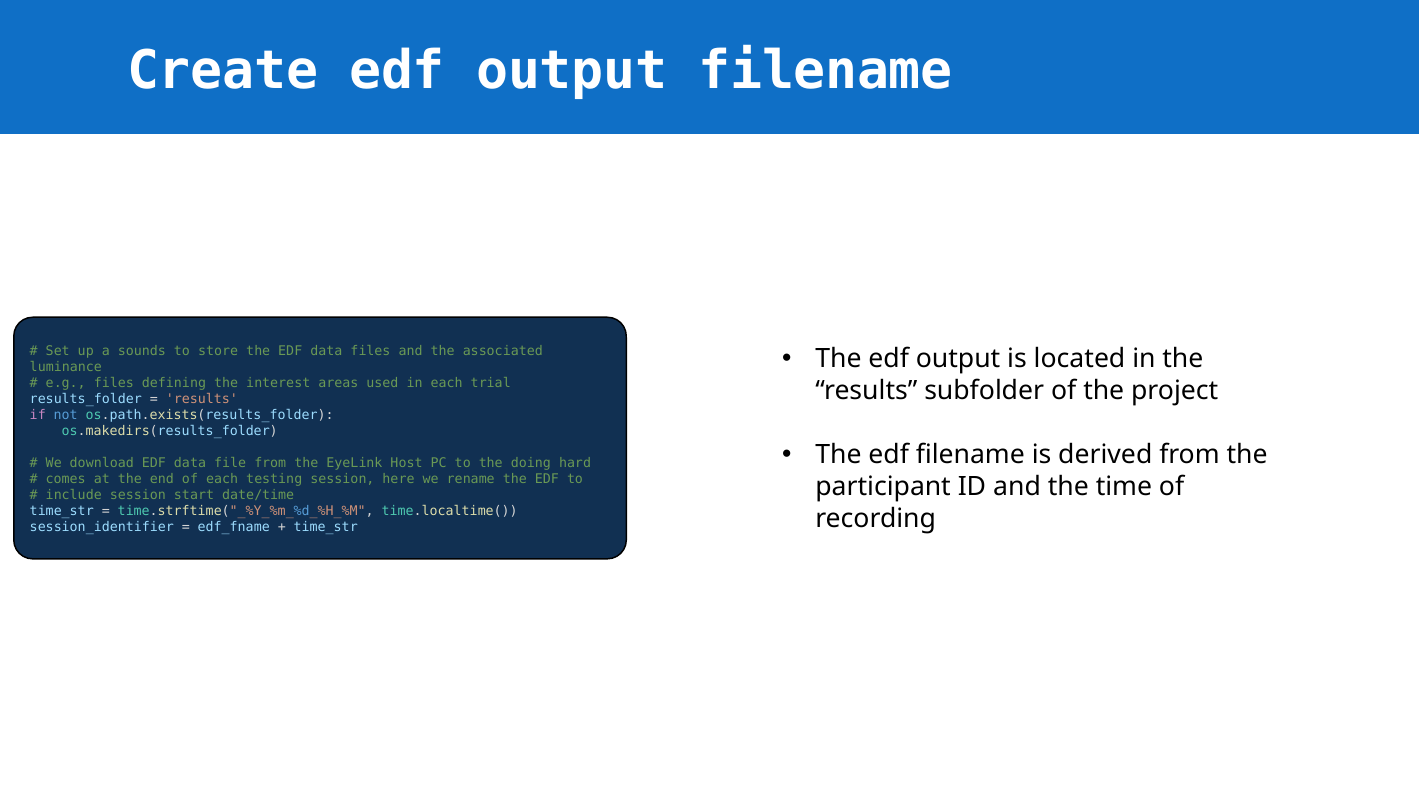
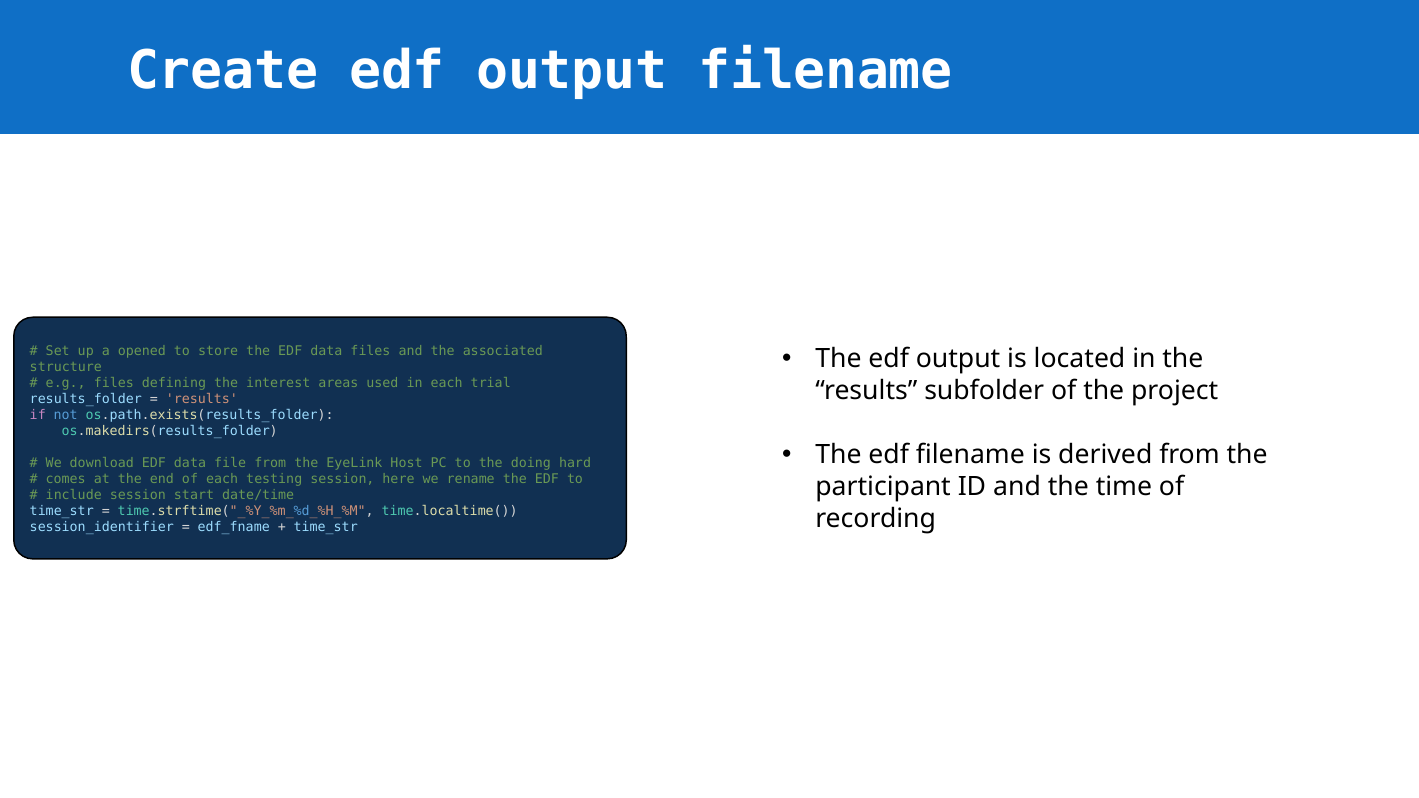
sounds: sounds -> opened
luminance: luminance -> structure
